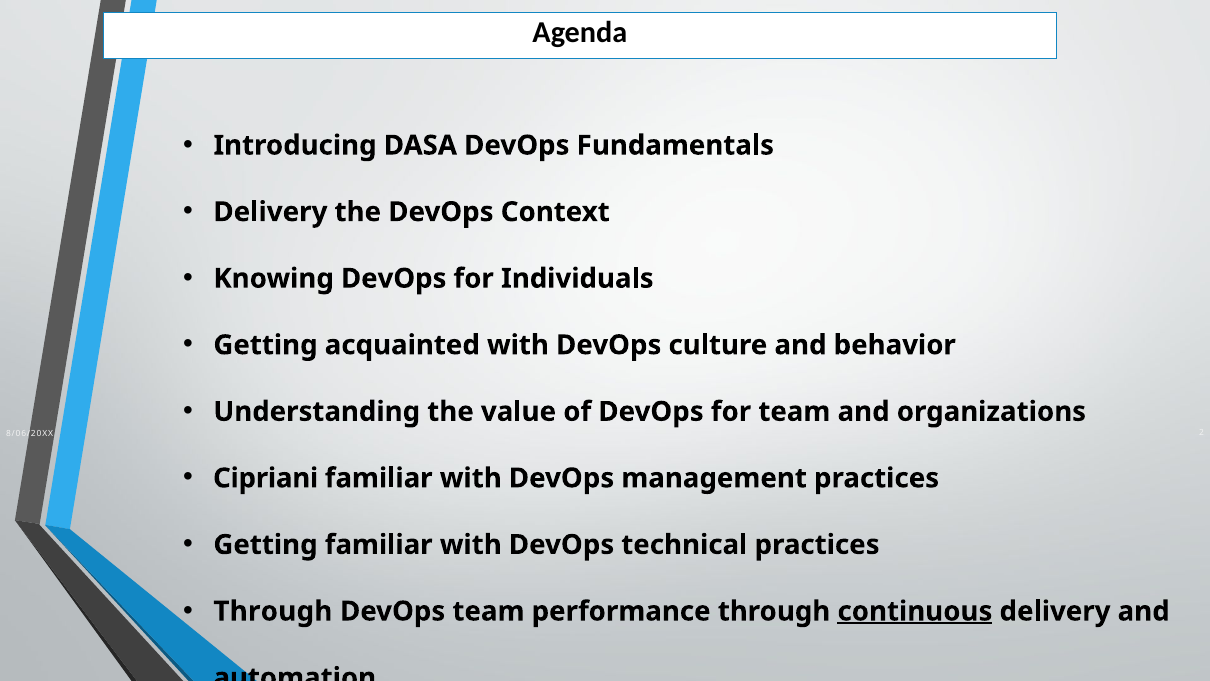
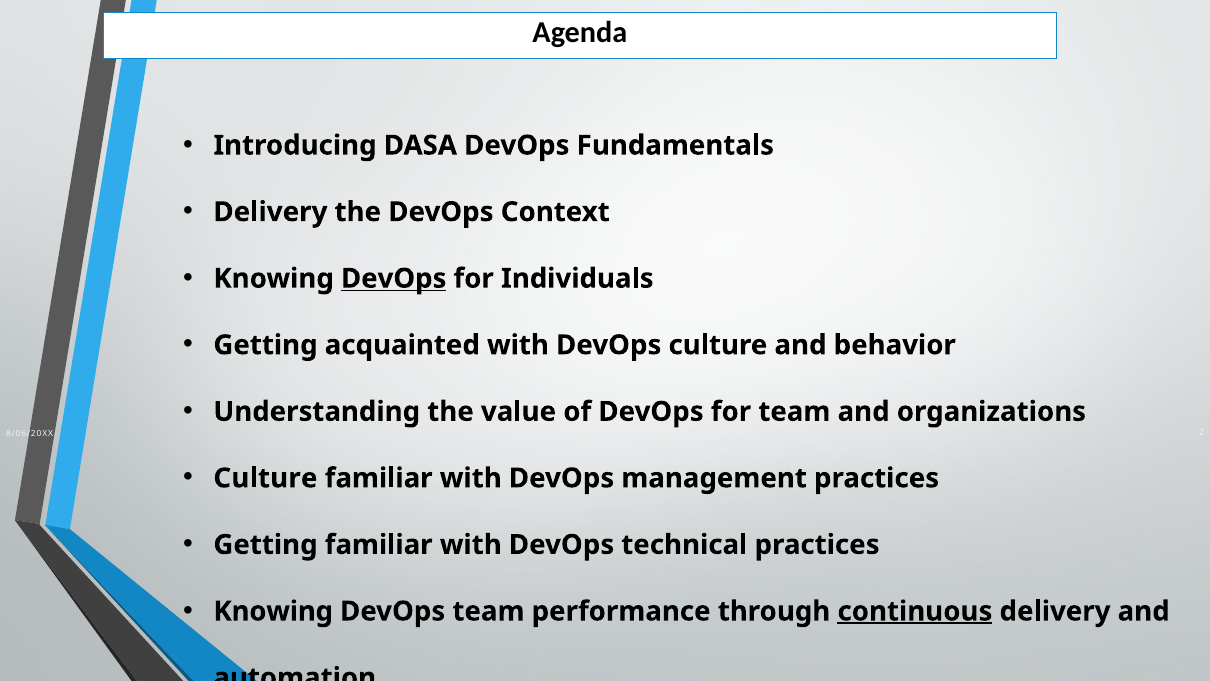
DevOps at (394, 278) underline: none -> present
Cipriani at (266, 478): Cipriani -> Culture
Through at (273, 611): Through -> Knowing
